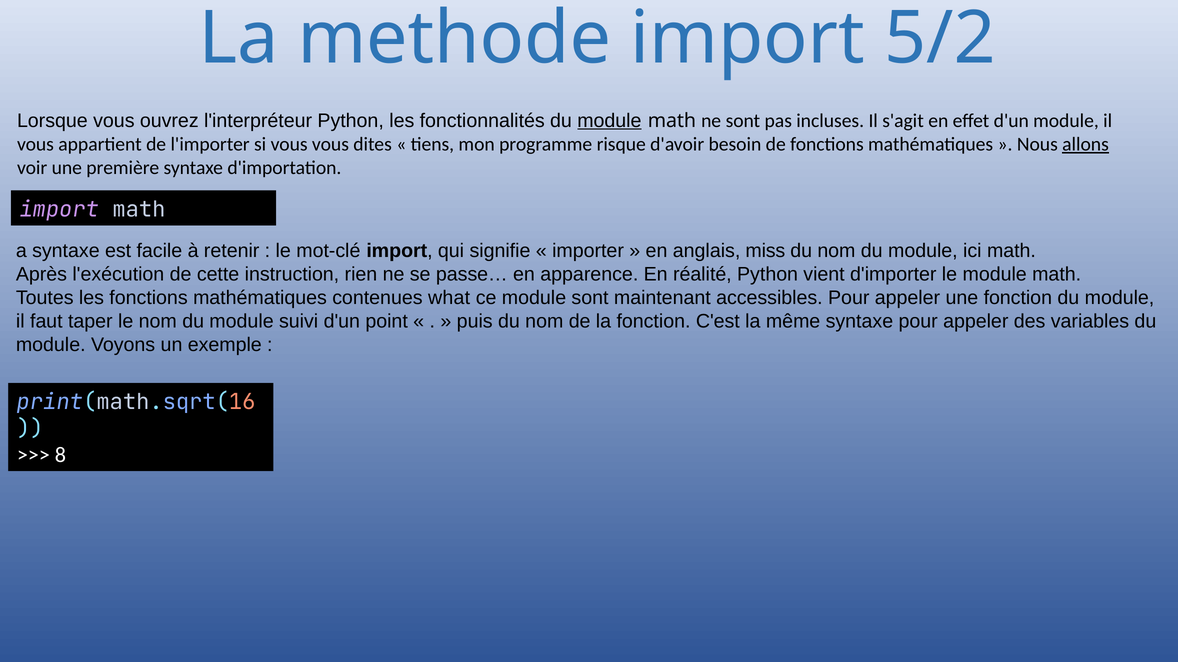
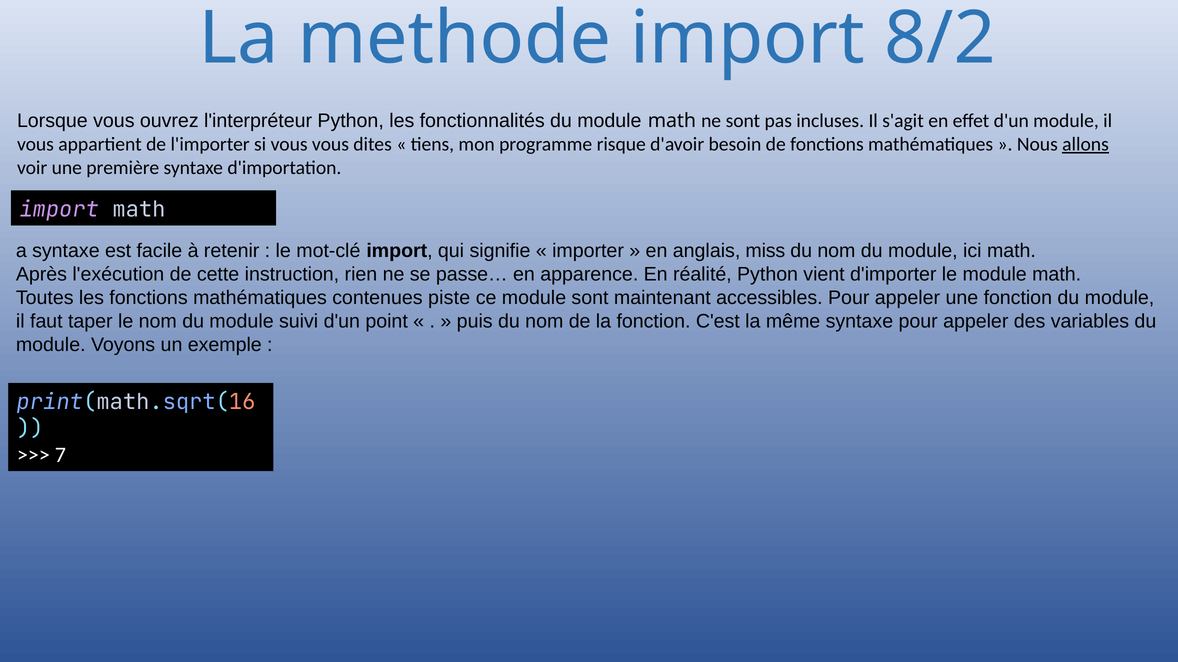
5/2: 5/2 -> 8/2
module at (609, 121) underline: present -> none
what: what -> piste
8: 8 -> 7
